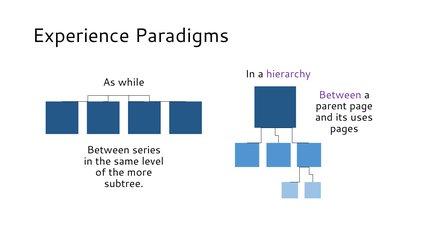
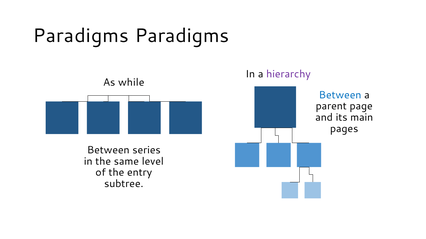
Experience at (81, 36): Experience -> Paradigms
Between at (340, 95) colour: purple -> blue
uses: uses -> main
more: more -> entry
